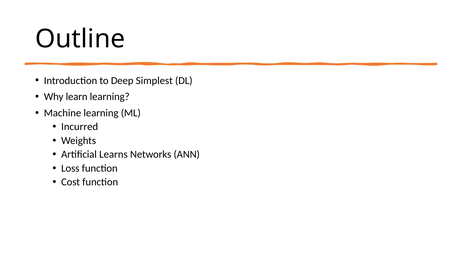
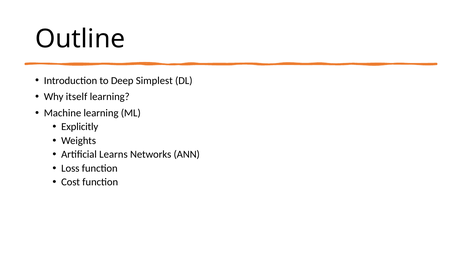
learn: learn -> itself
Incurred: Incurred -> Explicitly
